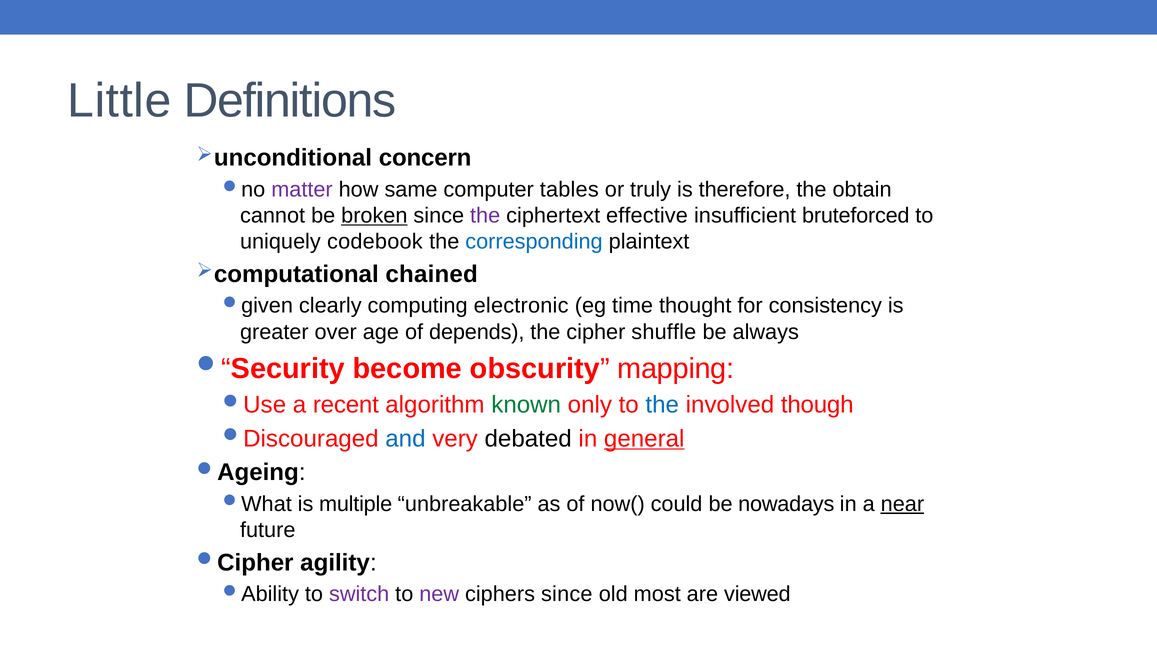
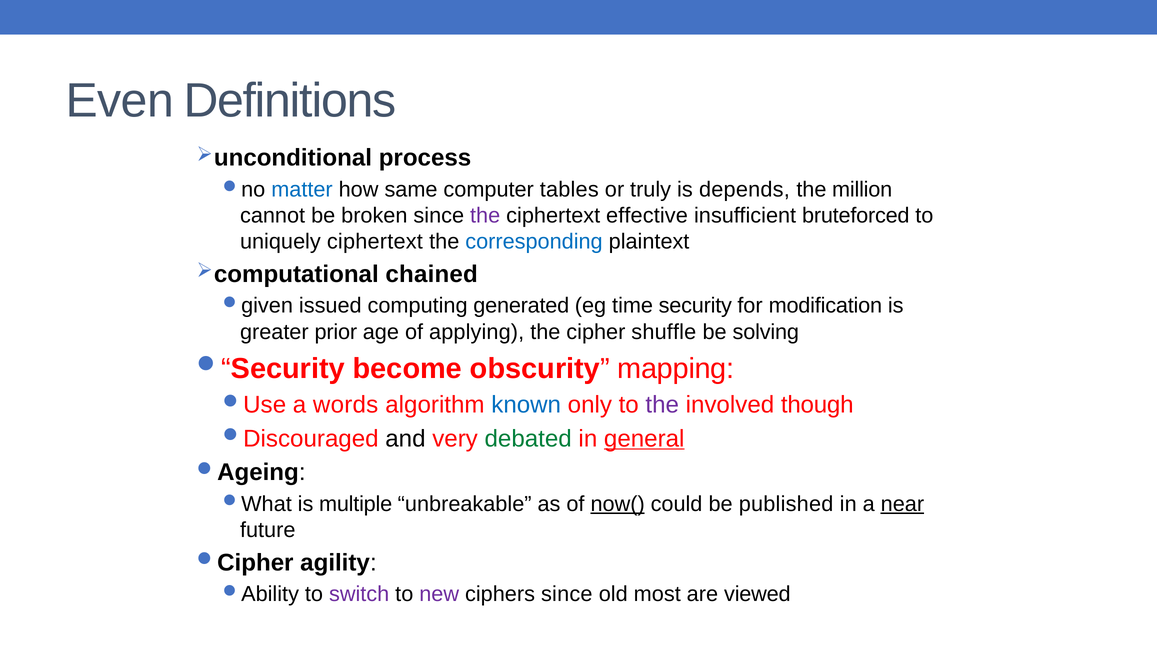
Little: Little -> Even
concern: concern -> process
matter colour: purple -> blue
therefore: therefore -> depends
obtain: obtain -> million
broken underline: present -> none
uniquely codebook: codebook -> ciphertext
clearly: clearly -> issued
electronic: electronic -> generated
thought: thought -> security
consistency: consistency -> modification
over: over -> prior
depends: depends -> applying
always: always -> solving
recent: recent -> words
known colour: green -> blue
the at (662, 405) colour: blue -> purple
and colour: blue -> black
debated colour: black -> green
now( underline: none -> present
nowadays: nowadays -> published
